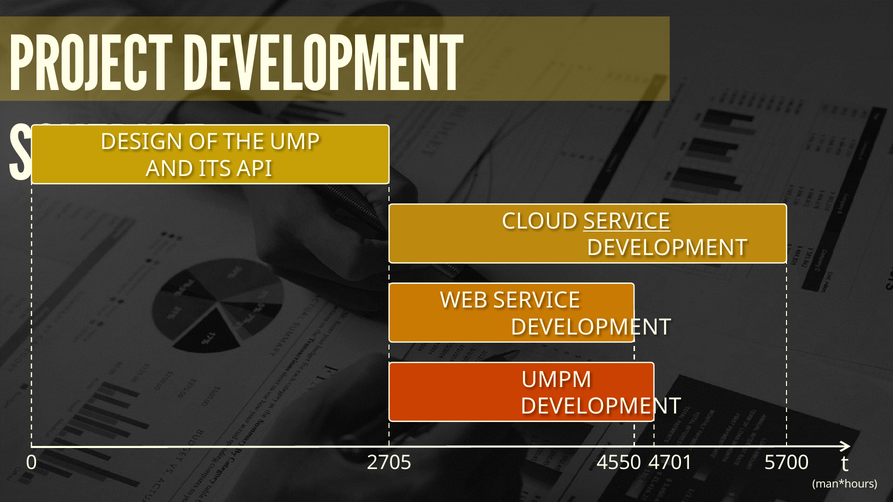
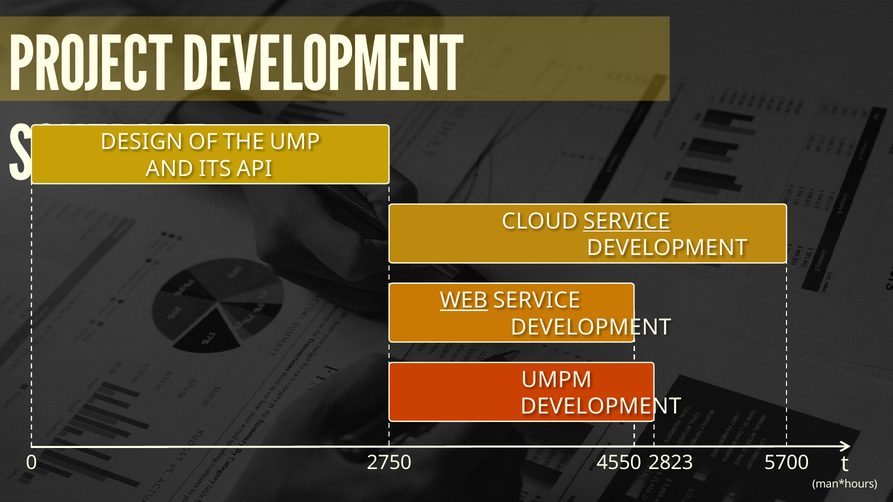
WEB underline: none -> present
2705: 2705 -> 2750
4701: 4701 -> 2823
